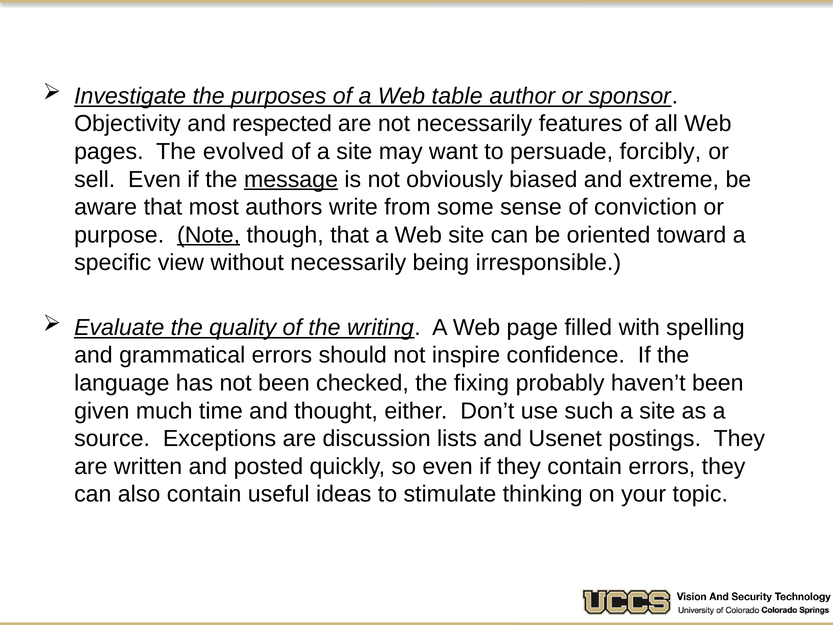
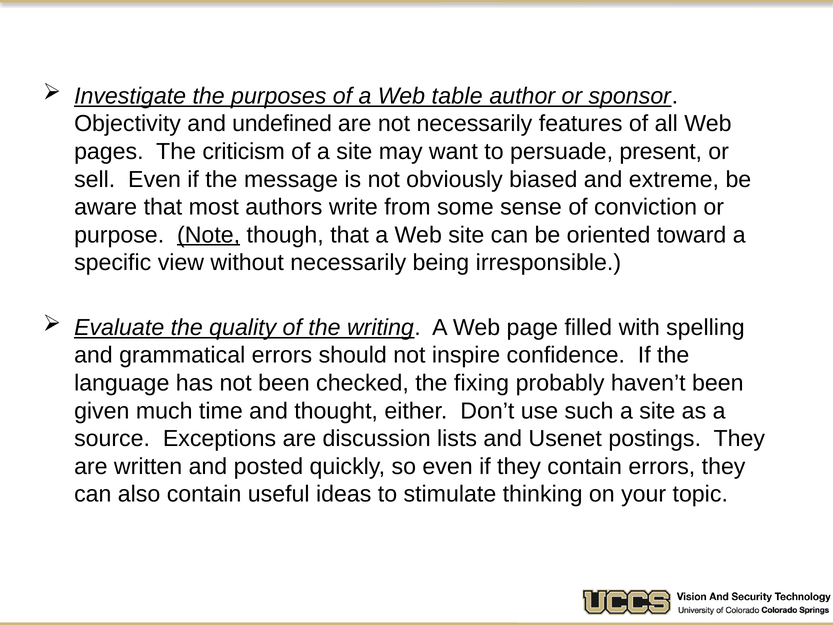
respected: respected -> undefined
evolved: evolved -> criticism
forcibly: forcibly -> present
message underline: present -> none
